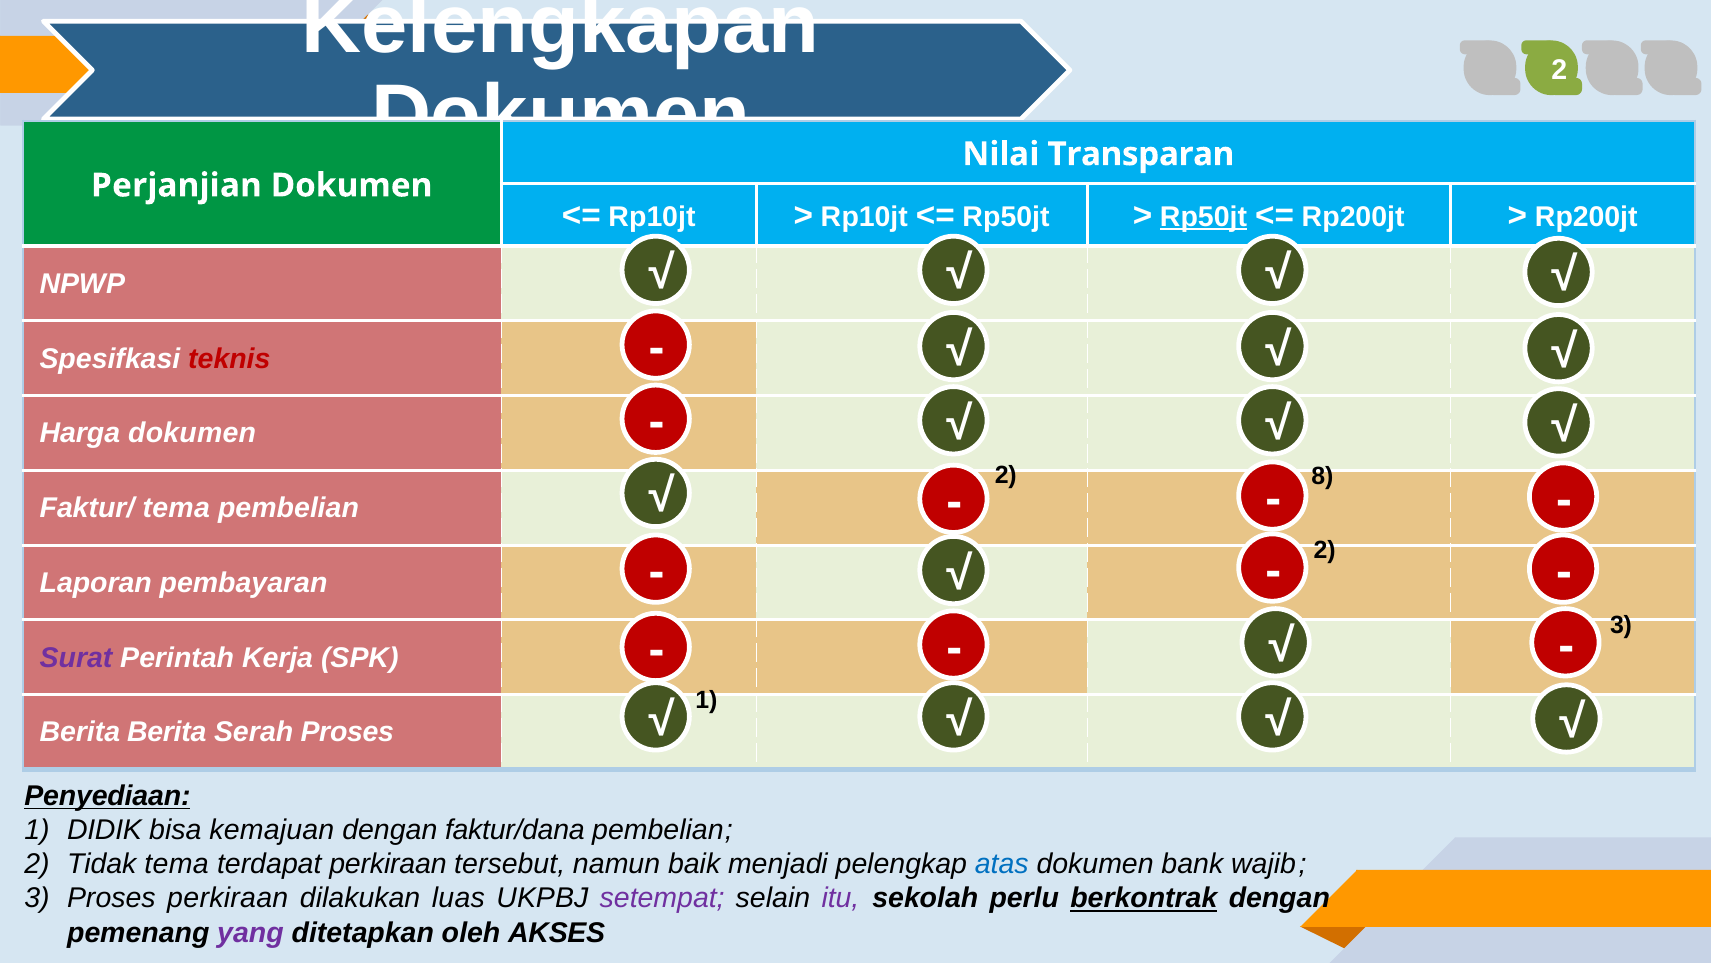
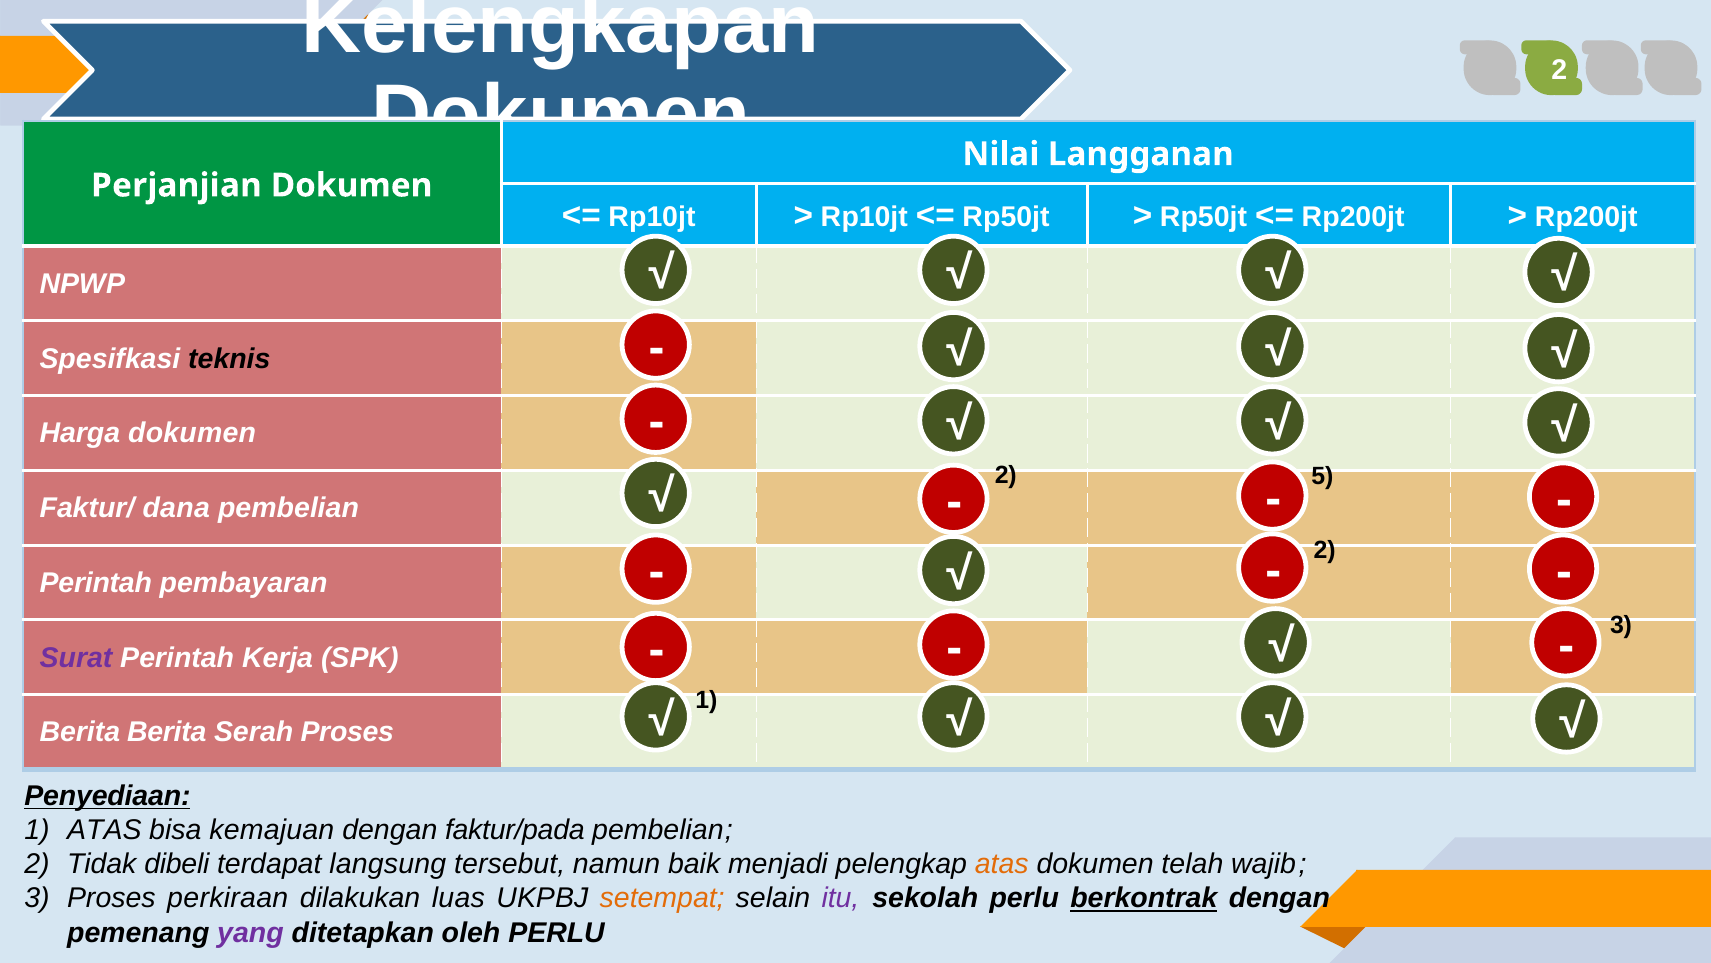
Transparan: Transparan -> Langganan
Rp50jt at (1204, 217) underline: present -> none
teknis colour: red -> black
8: 8 -> 5
Faktur/ tema: tema -> dana
Laporan at (96, 583): Laporan -> Perintah
1 DIDIK: DIDIK -> ATAS
faktur/dana: faktur/dana -> faktur/pada
Tidak tema: tema -> dibeli
terdapat perkiraan: perkiraan -> langsung
atas at (1002, 864) colour: blue -> orange
bank: bank -> telah
setempat colour: purple -> orange
oleh AKSES: AKSES -> PERLU
